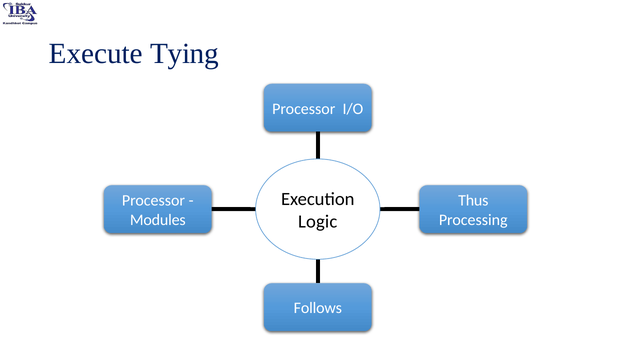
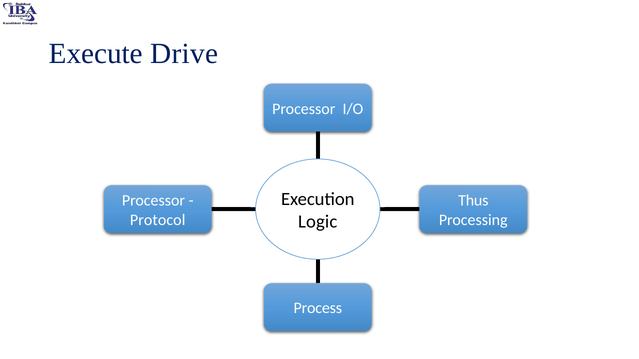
Tying: Tying -> Drive
Modules: Modules -> Protocol
Follows: Follows -> Process
